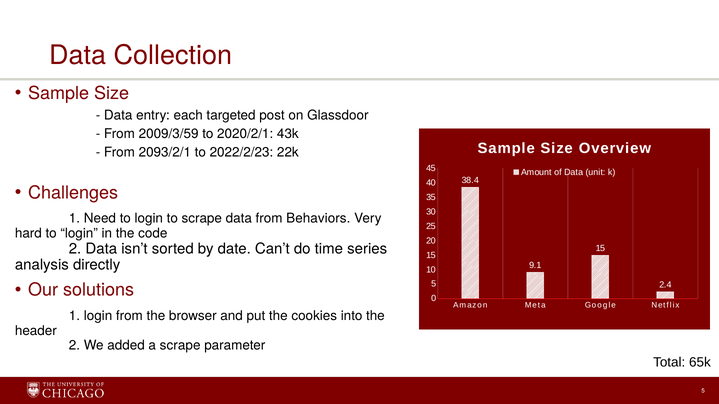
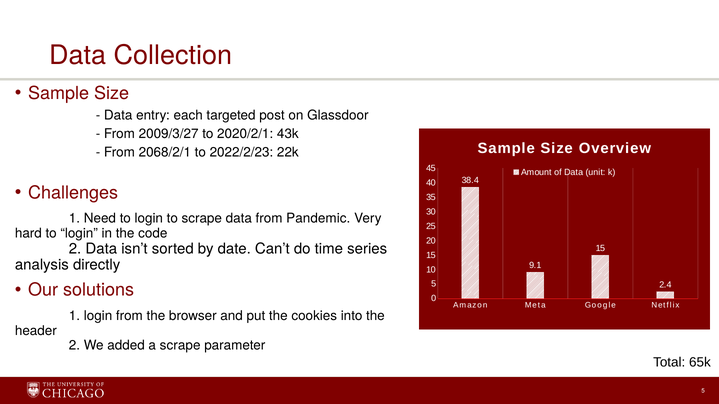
2009/3/59: 2009/3/59 -> 2009/3/27
2093/2/1: 2093/2/1 -> 2068/2/1
Behaviors: Behaviors -> Pandemic
